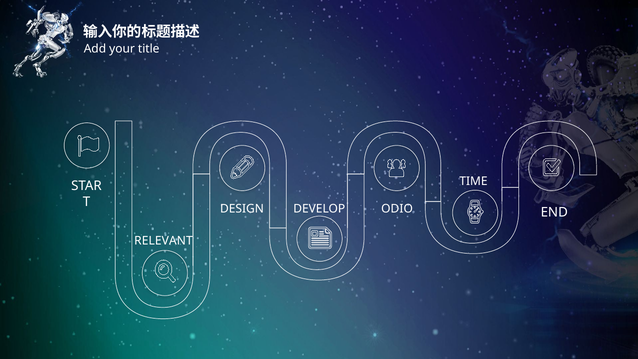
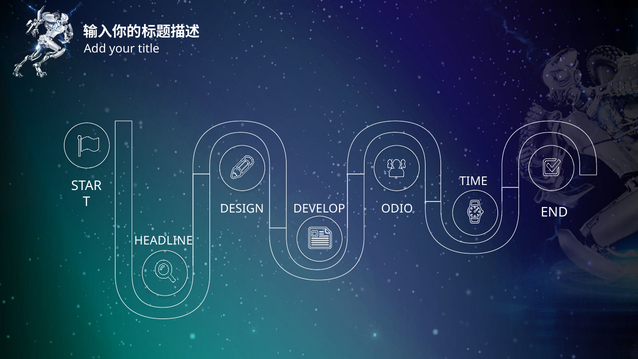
RELEVANT: RELEVANT -> HEADLINE
